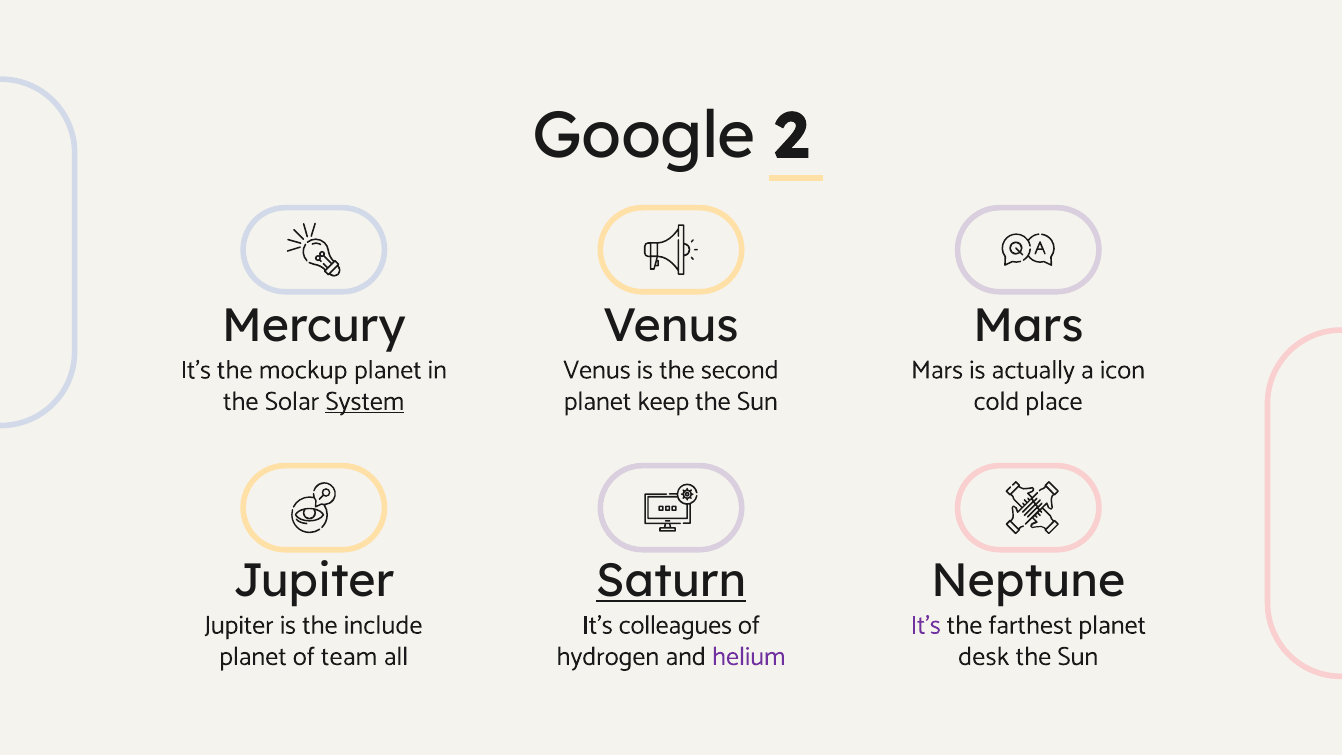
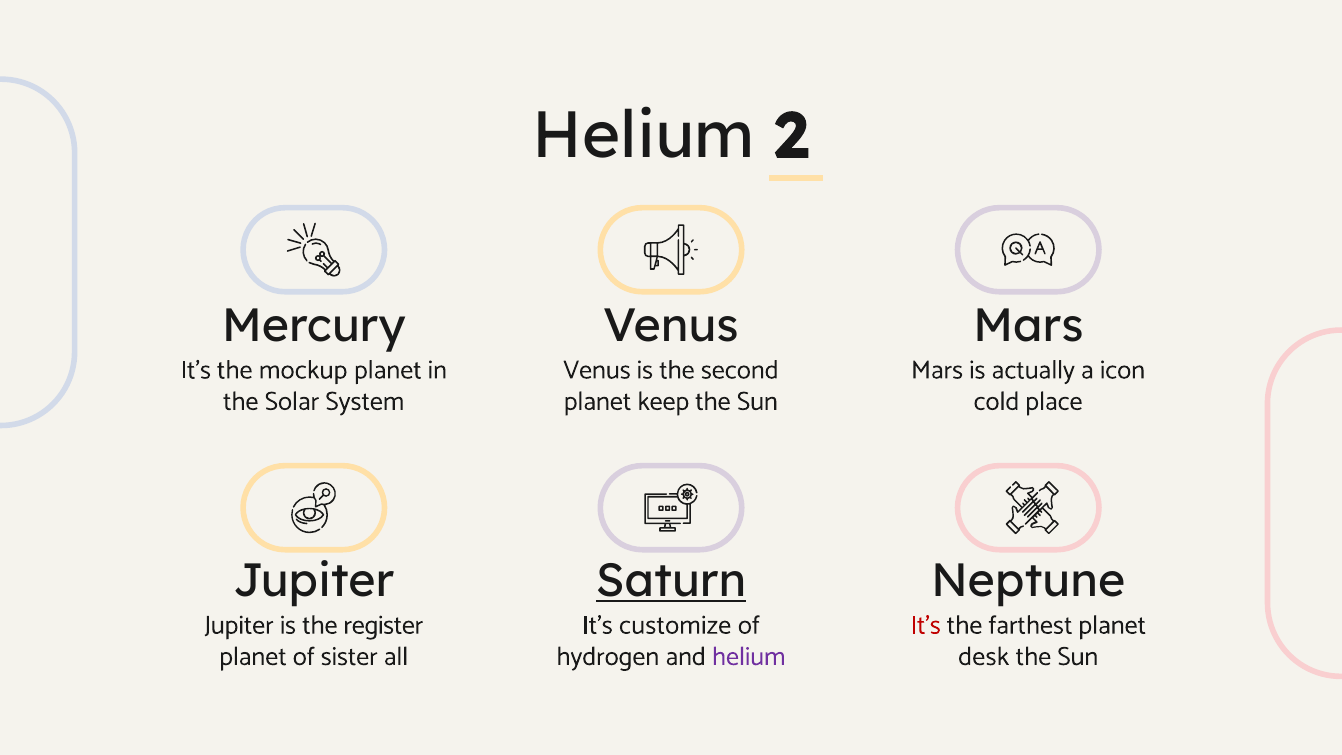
Google at (644, 136): Google -> Helium
System underline: present -> none
include: include -> register
colleagues: colleagues -> customize
It’s at (925, 625) colour: purple -> red
team: team -> sister
